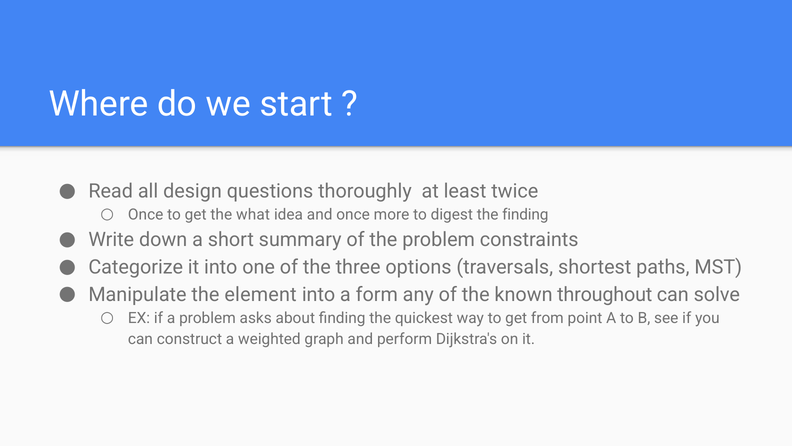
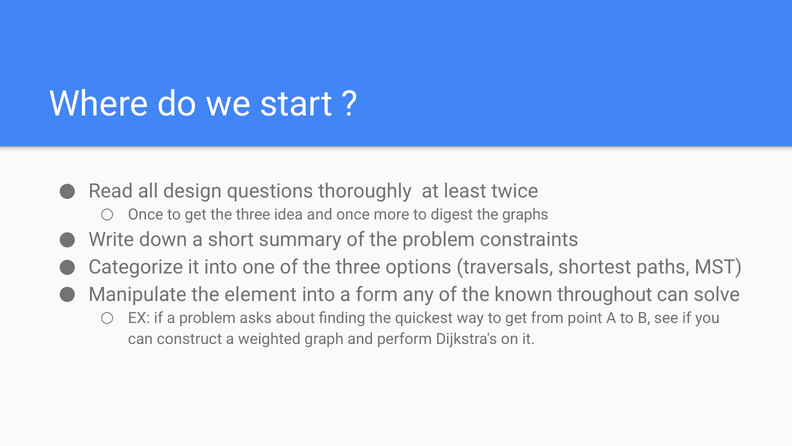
get the what: what -> three
the finding: finding -> graphs
